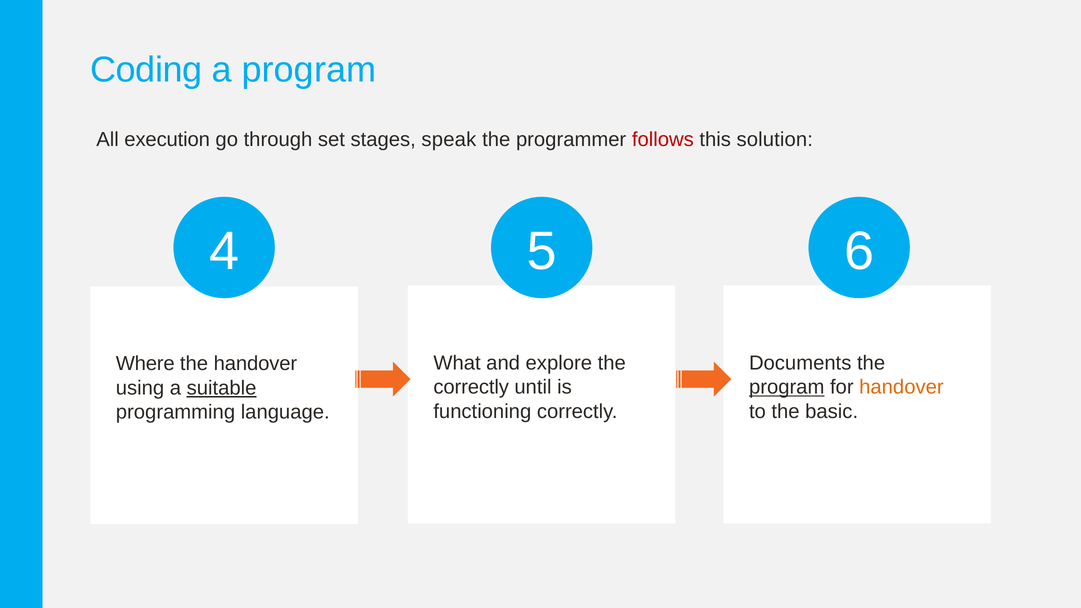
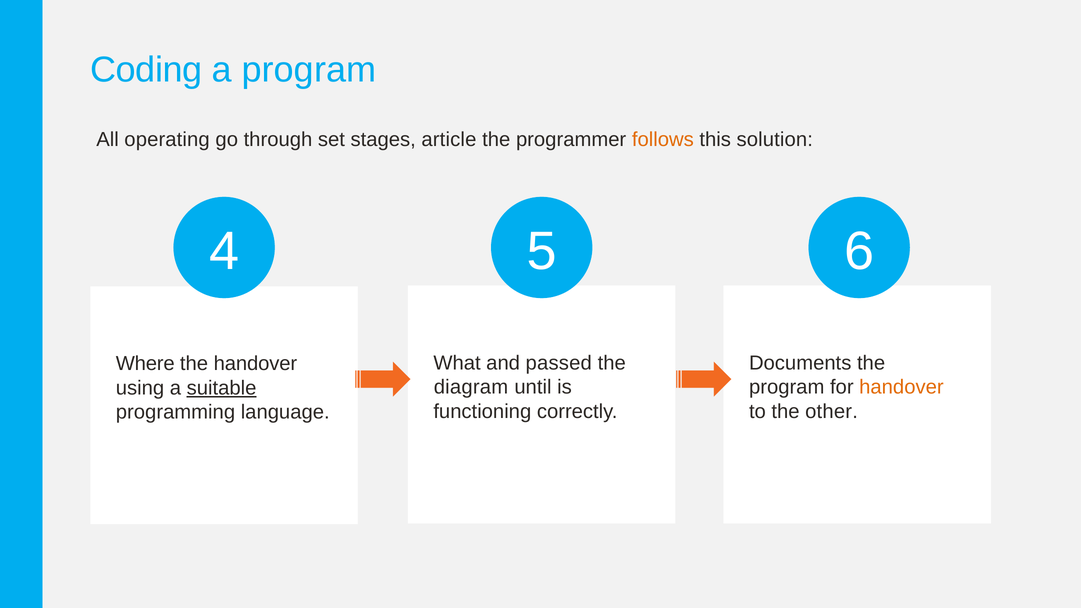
execution: execution -> operating
speak: speak -> article
follows colour: red -> orange
explore: explore -> passed
correctly at (471, 387): correctly -> diagram
program at (787, 387) underline: present -> none
basic: basic -> other
